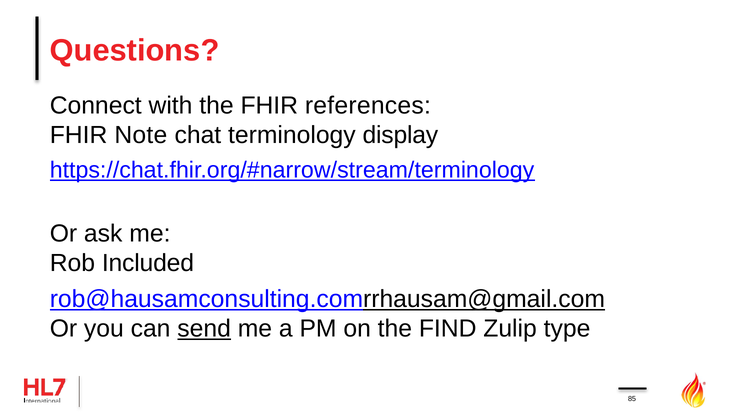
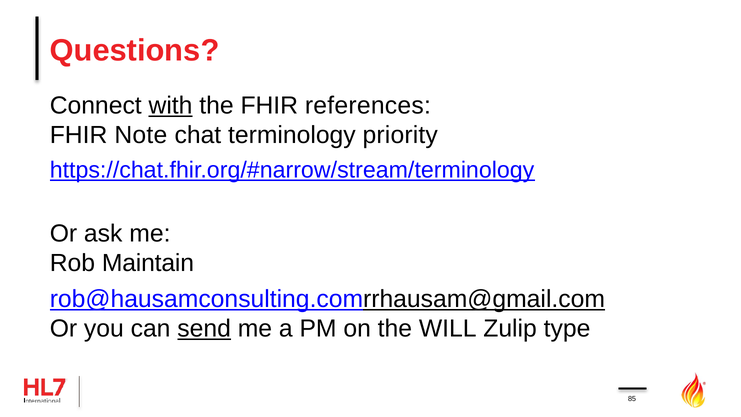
with underline: none -> present
display: display -> priority
Included: Included -> Maintain
FIND: FIND -> WILL
